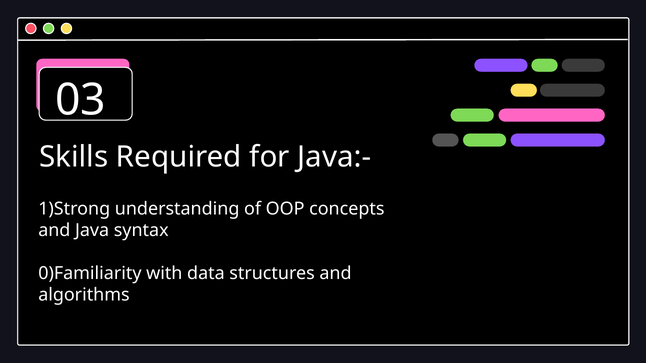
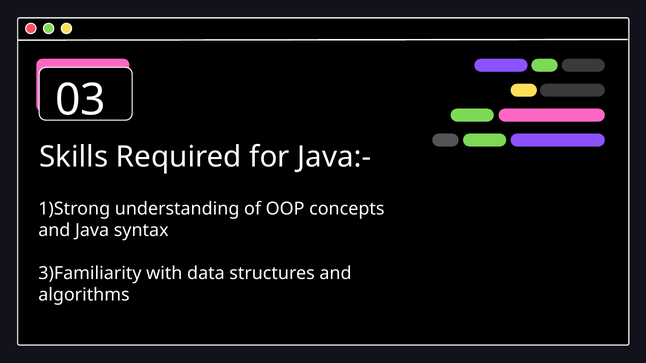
0)Familiarity: 0)Familiarity -> 3)Familiarity
